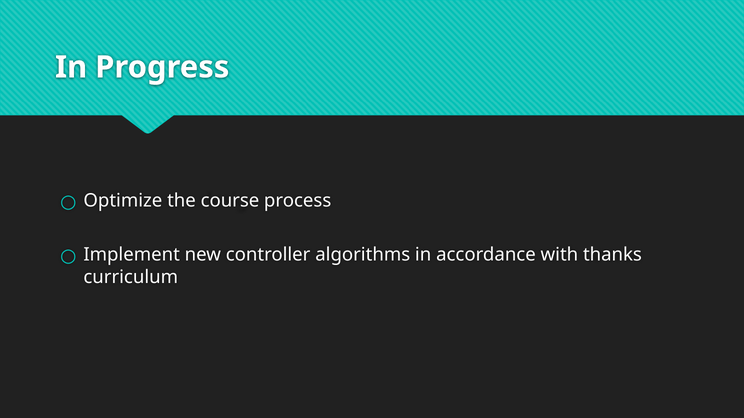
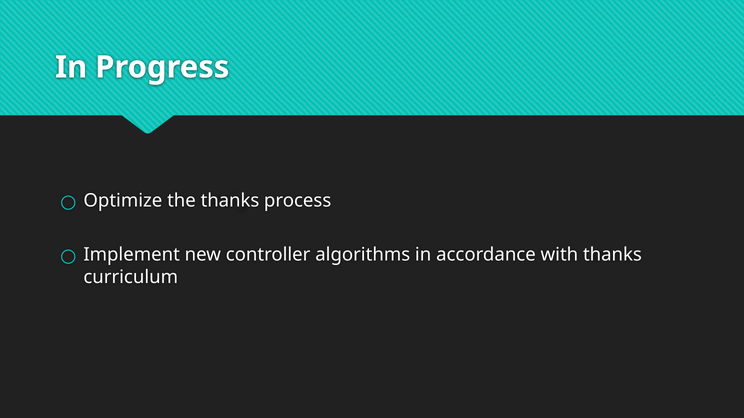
the course: course -> thanks
